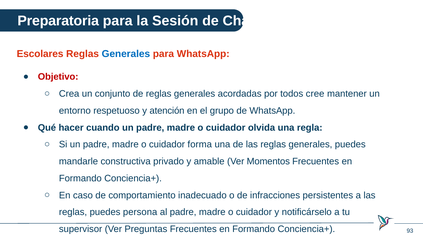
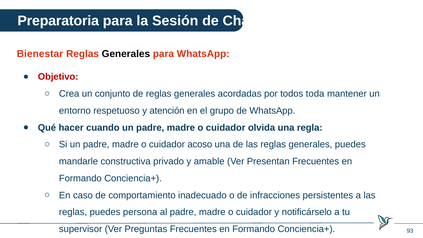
Escolares: Escolares -> Bienestar
Generales at (126, 54) colour: blue -> black
cree: cree -> toda
forma: forma -> acoso
Momentos: Momentos -> Presentan
